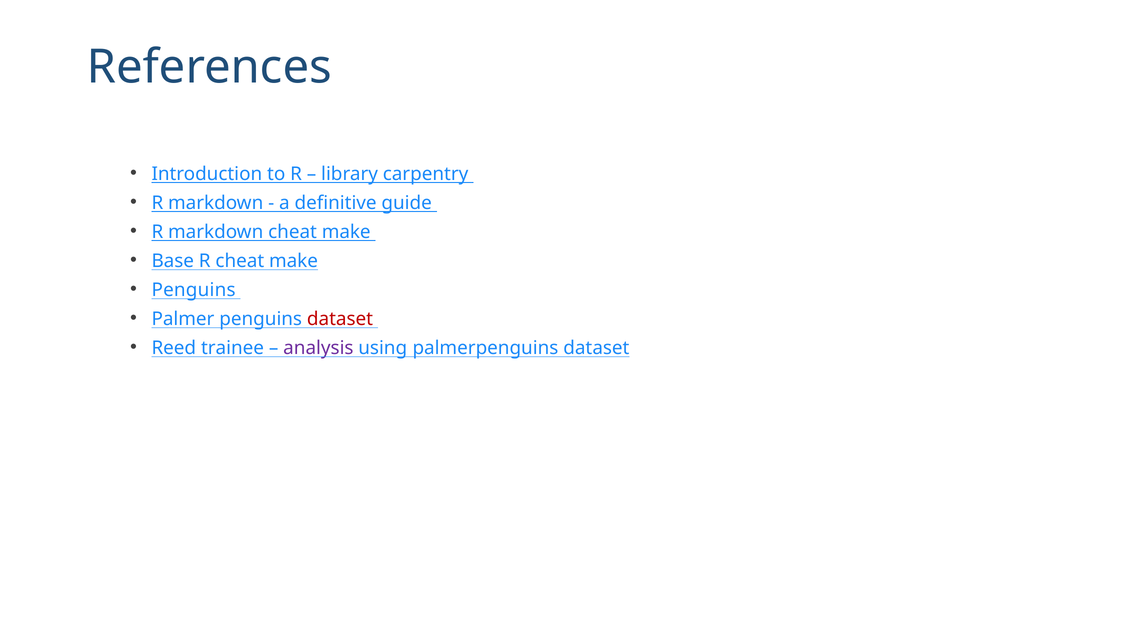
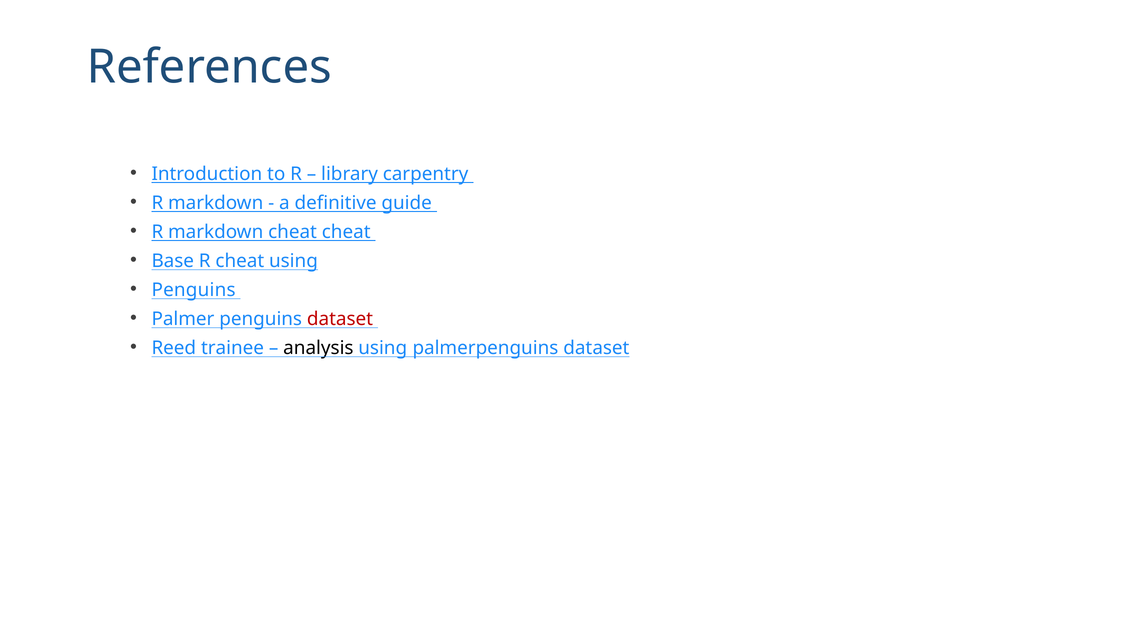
markdown cheat make: make -> cheat
R cheat make: make -> using
analysis colour: purple -> black
